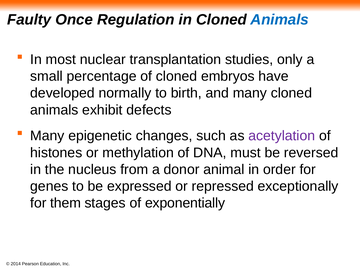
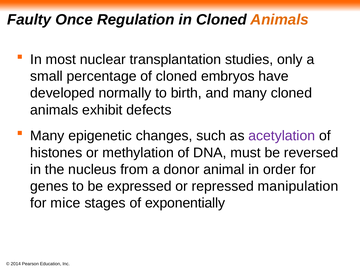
Animals at (280, 20) colour: blue -> orange
exceptionally: exceptionally -> manipulation
them: them -> mice
